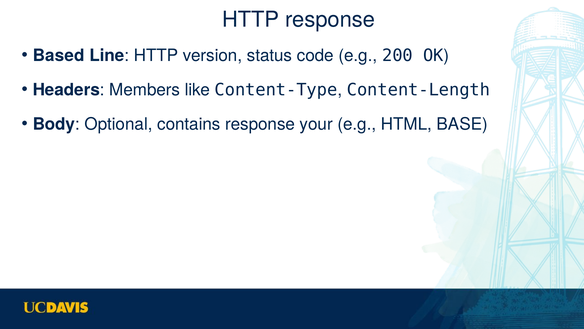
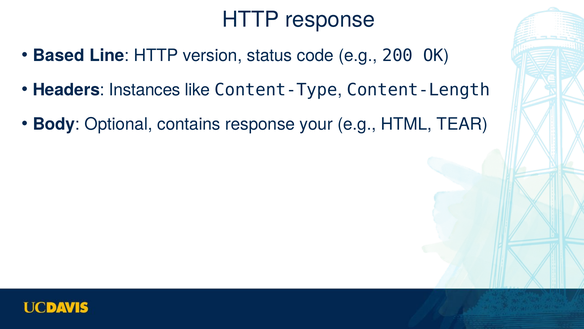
Members: Members -> Instances
BASE: BASE -> TEAR
